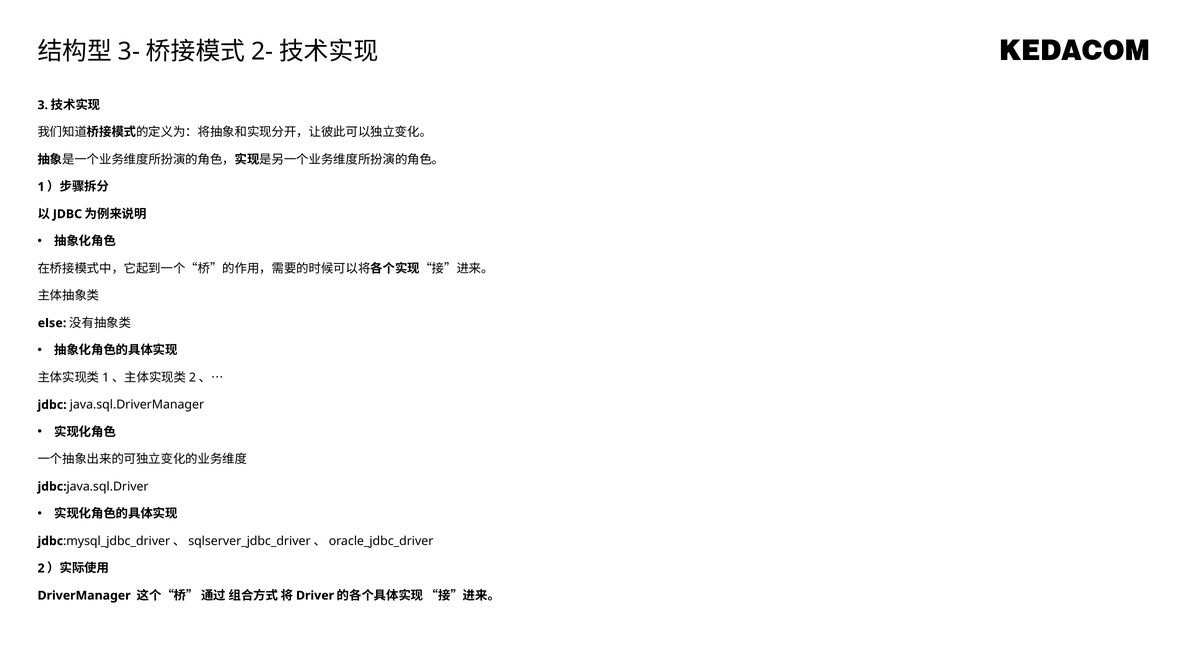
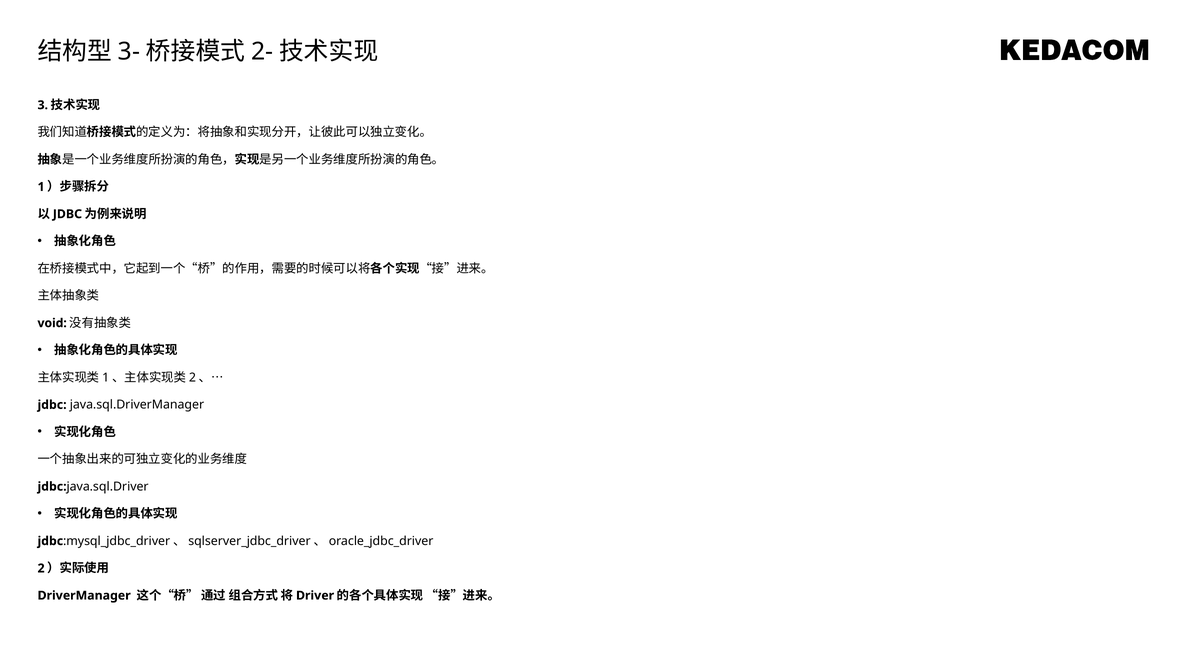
else: else -> void
